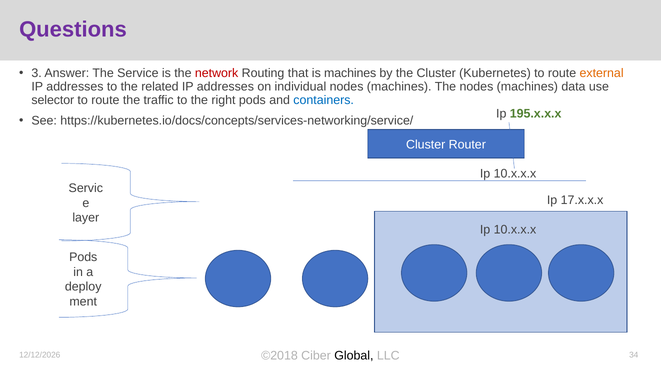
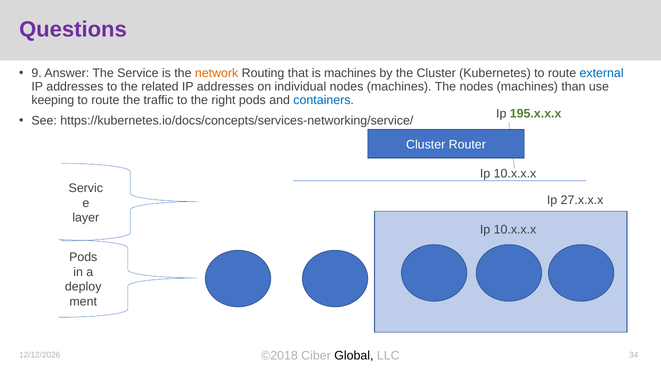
3: 3 -> 9
network colour: red -> orange
external colour: orange -> blue
data: data -> than
selector: selector -> keeping
17.x.x.x: 17.x.x.x -> 27.x.x.x
